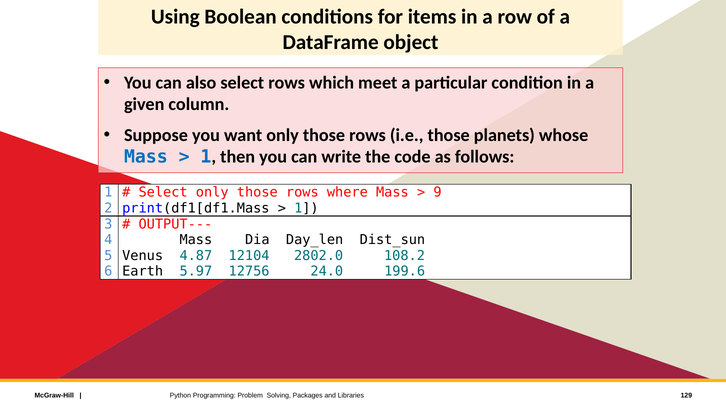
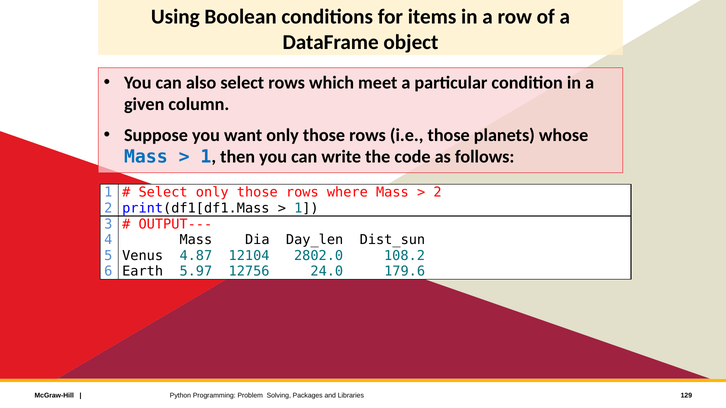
9 at (437, 193): 9 -> 2
199.6: 199.6 -> 179.6
